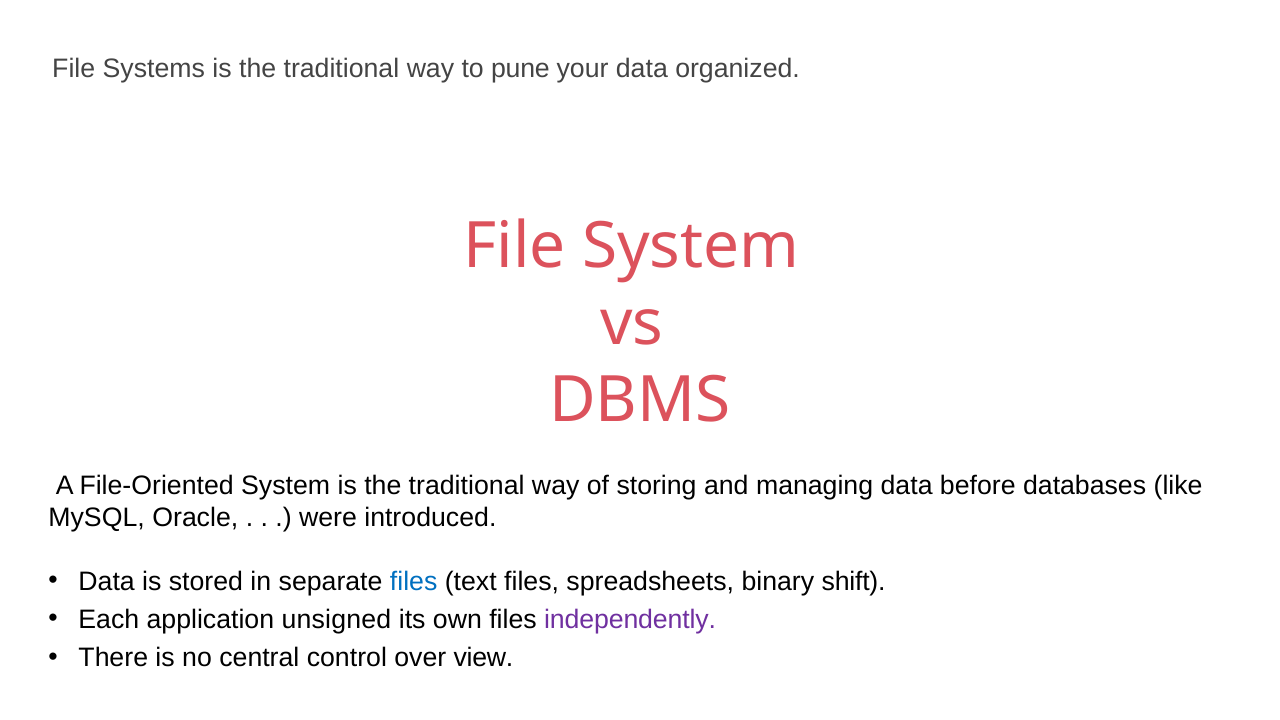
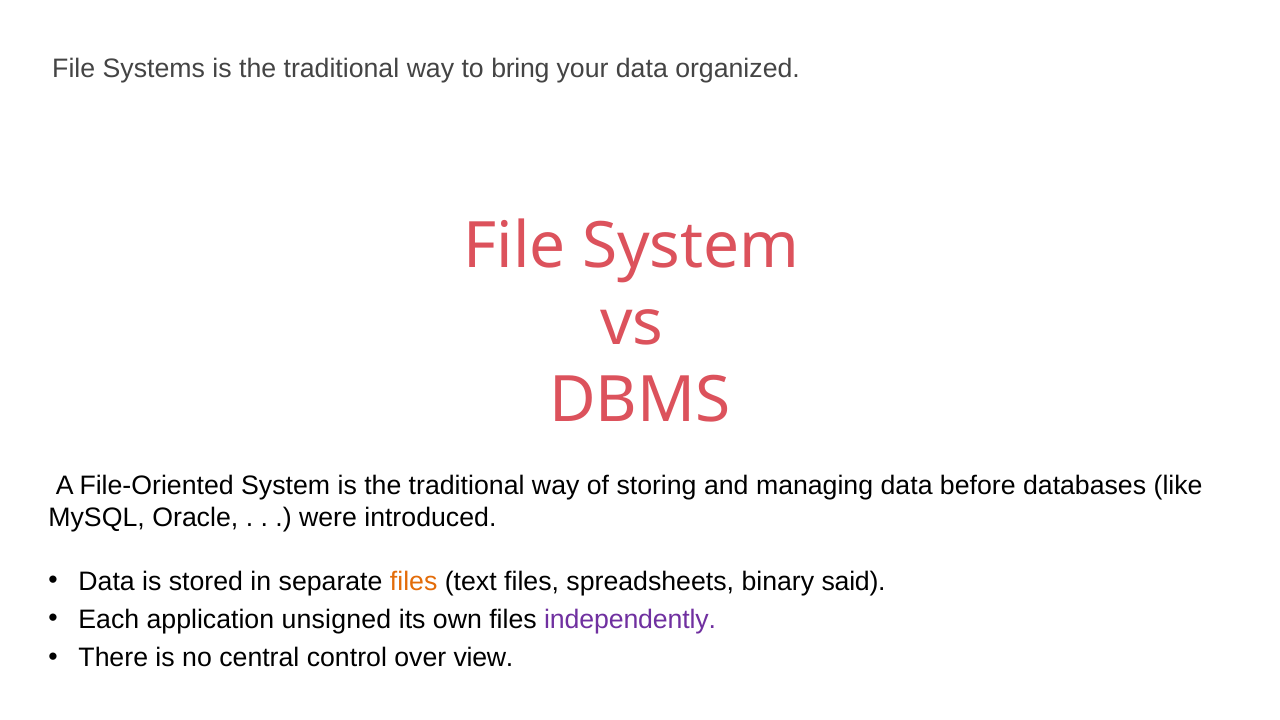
pune: pune -> bring
files at (414, 581) colour: blue -> orange
shift: shift -> said
